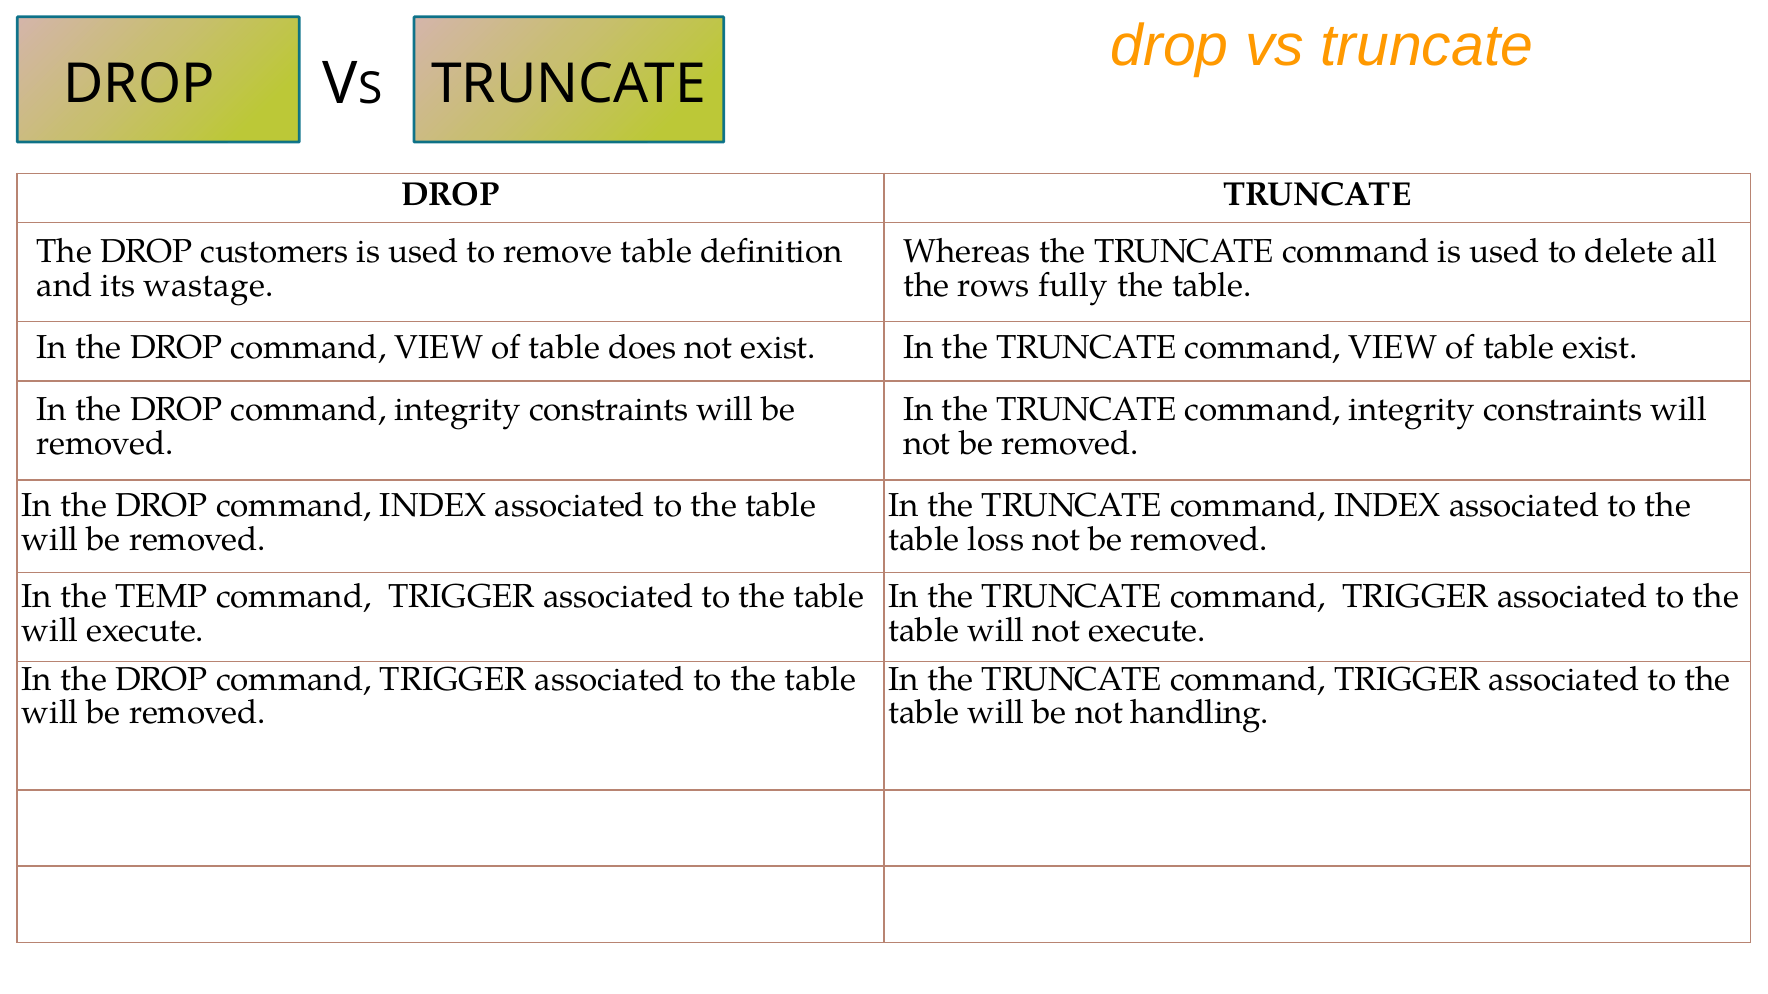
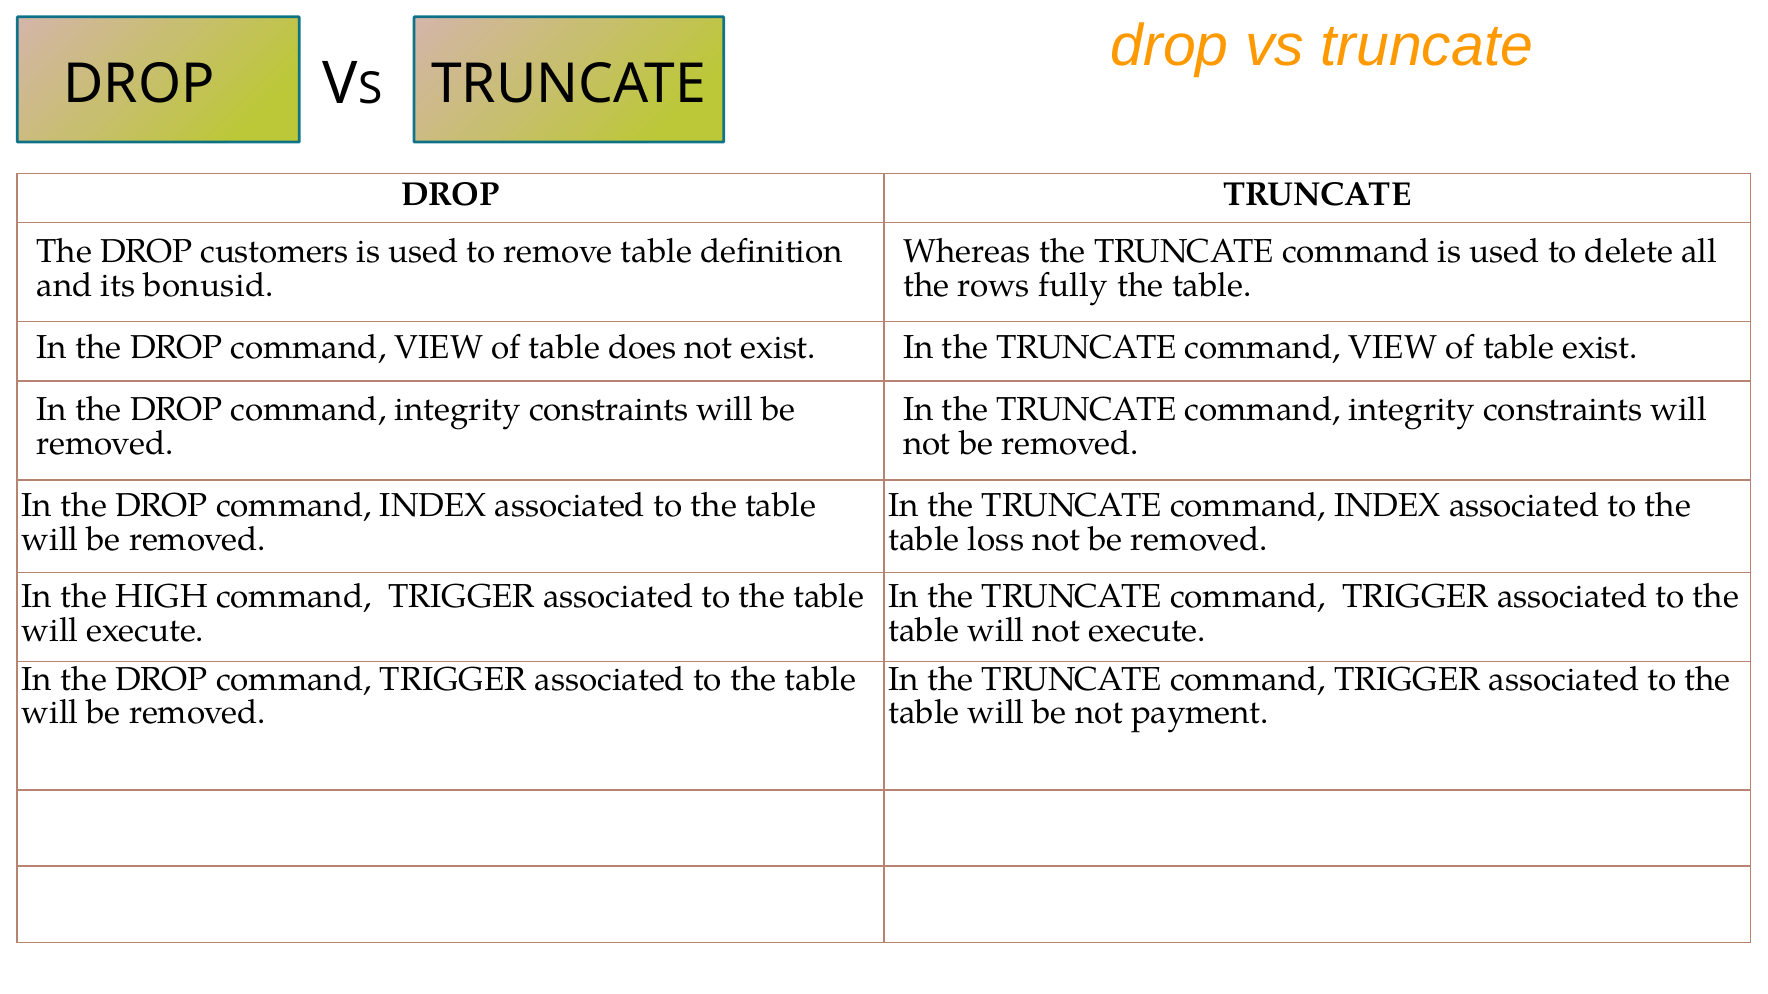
wastage: wastage -> bonusid
TEMP: TEMP -> HIGH
handling: handling -> payment
